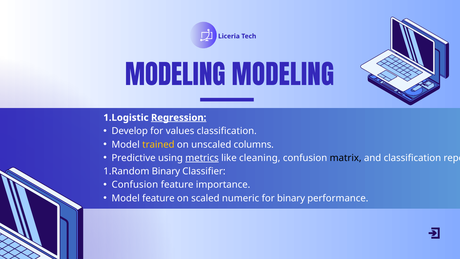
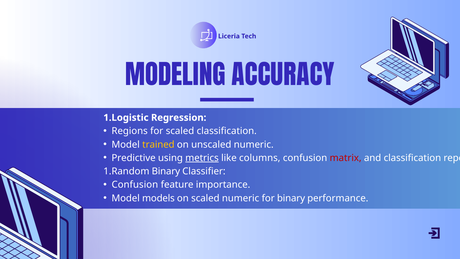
MODELING MODELING: MODELING -> ACCURACY
Regression underline: present -> none
Develop: Develop -> Regions
for values: values -> scaled
unscaled columns: columns -> numeric
cleaning: cleaning -> columns
matrix colour: black -> red
Model feature: feature -> models
